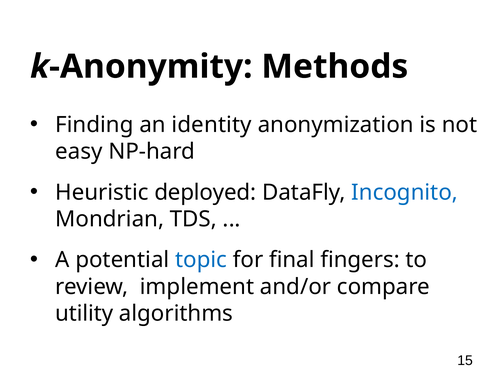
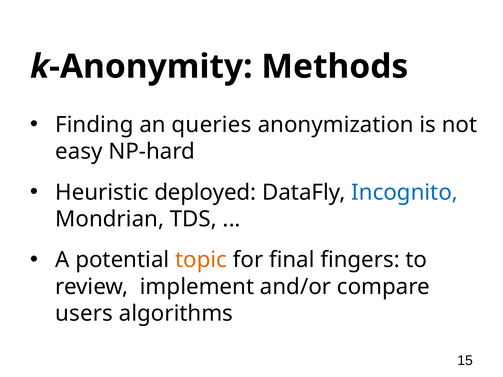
identity: identity -> queries
topic colour: blue -> orange
utility: utility -> users
